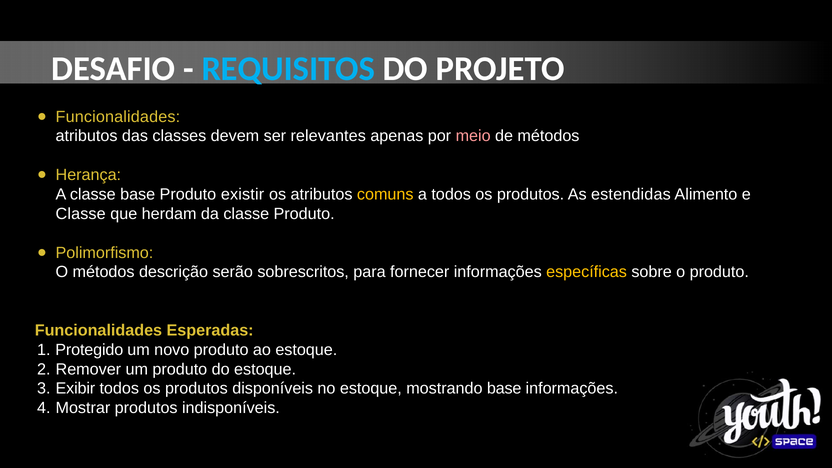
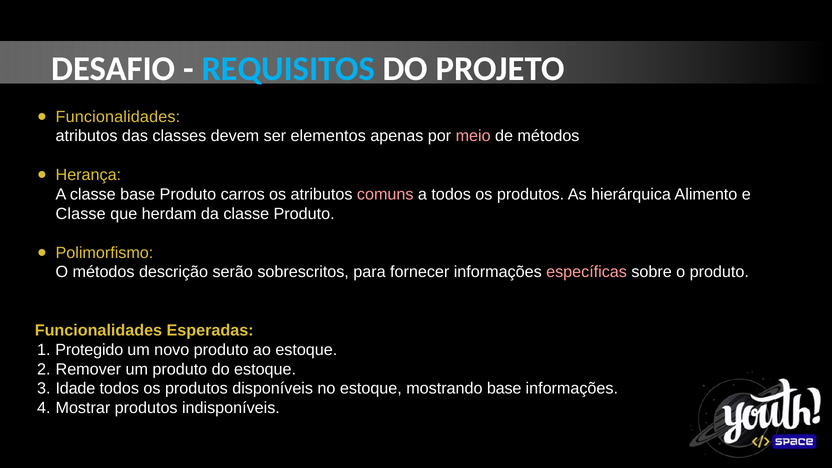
relevantes: relevantes -> elementos
existir: existir -> carros
comuns colour: yellow -> pink
estendidas: estendidas -> hierárquica
específicas colour: yellow -> pink
Exibir: Exibir -> Idade
